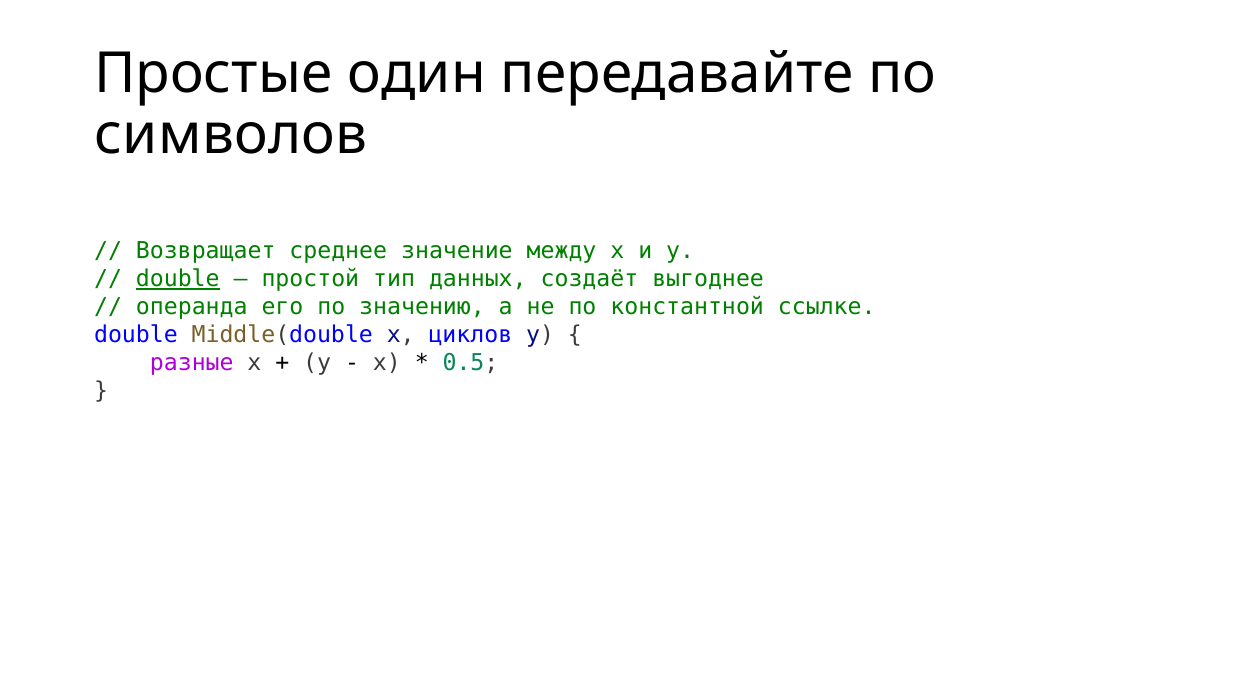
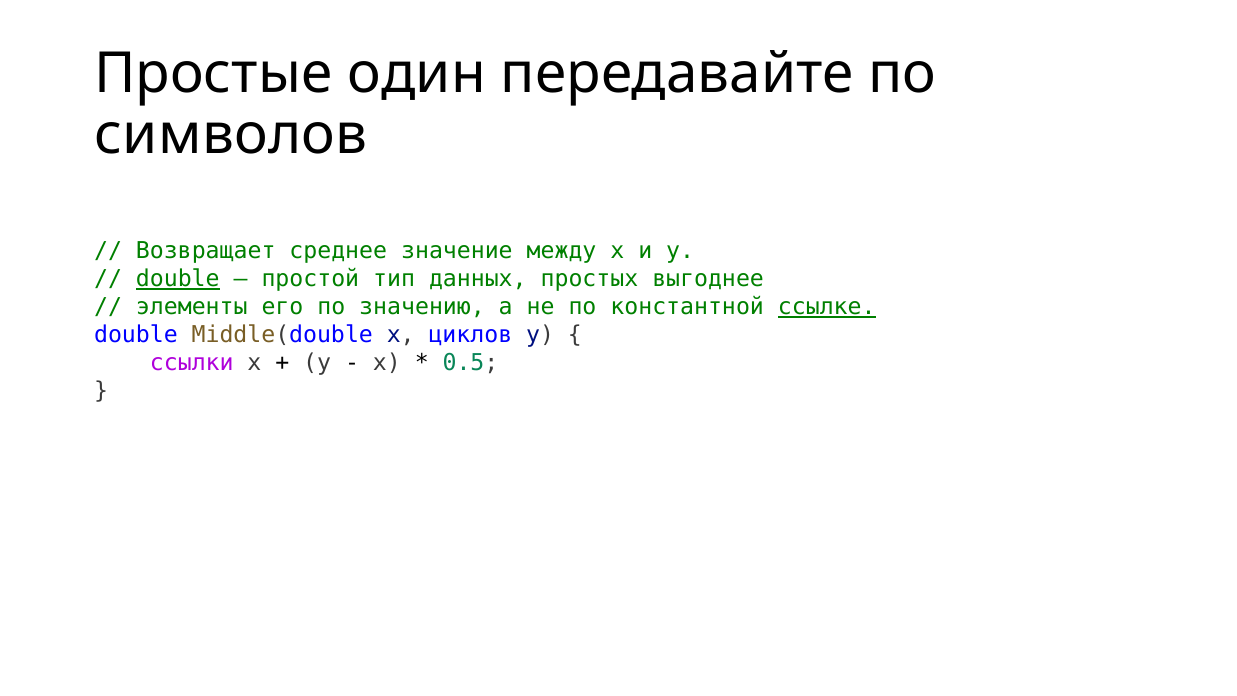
создаёт: создаёт -> простых
операнда: операнда -> элементы
ссылке underline: none -> present
разные: разные -> ссылки
